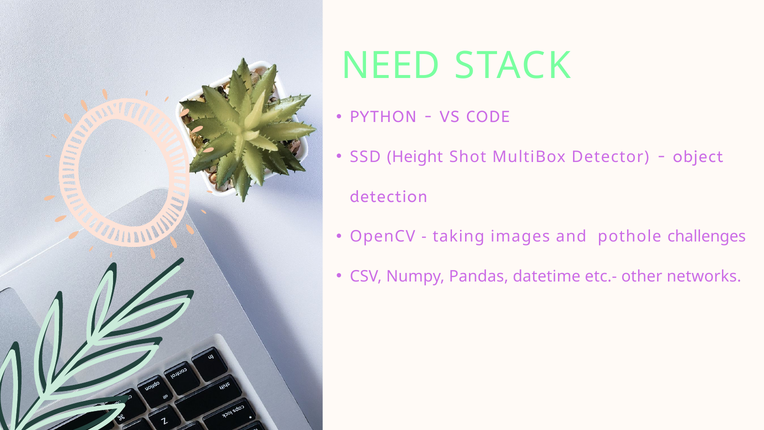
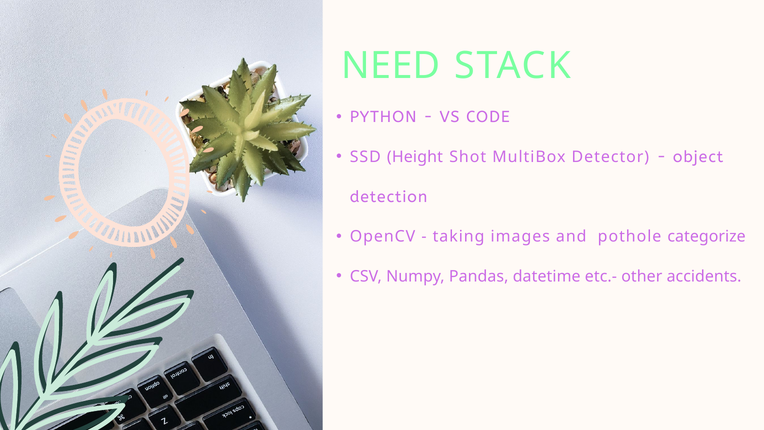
challenges: challenges -> categorize
networks: networks -> accidents
